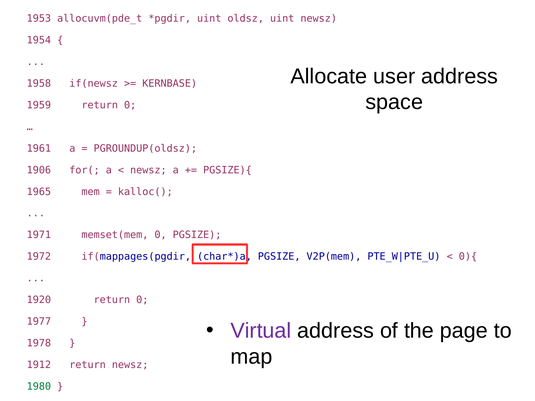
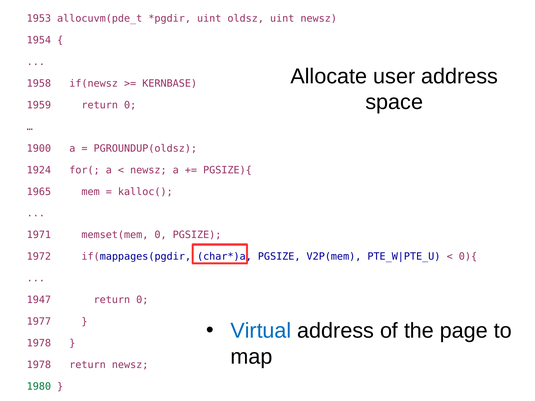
1961: 1961 -> 1900
1906: 1906 -> 1924
1920: 1920 -> 1947
Virtual colour: purple -> blue
1912 at (39, 365): 1912 -> 1978
